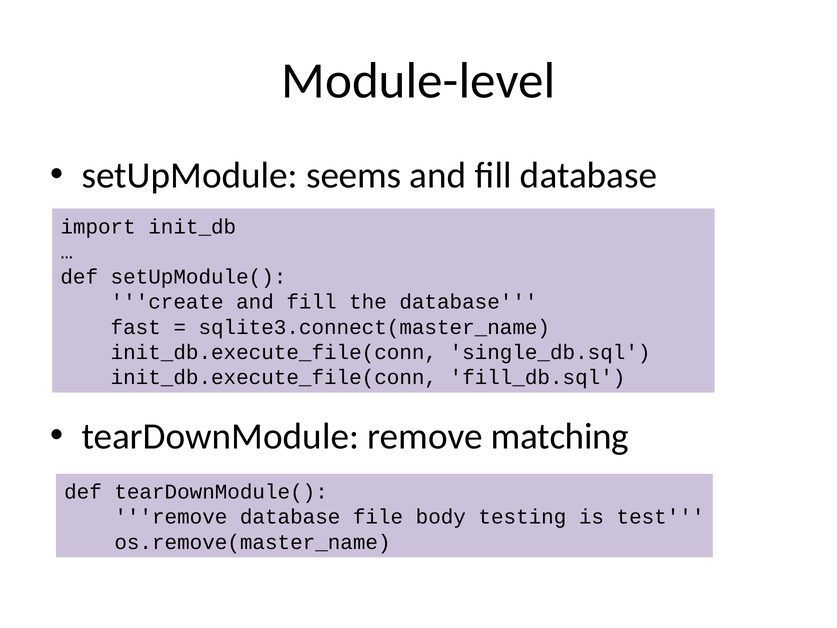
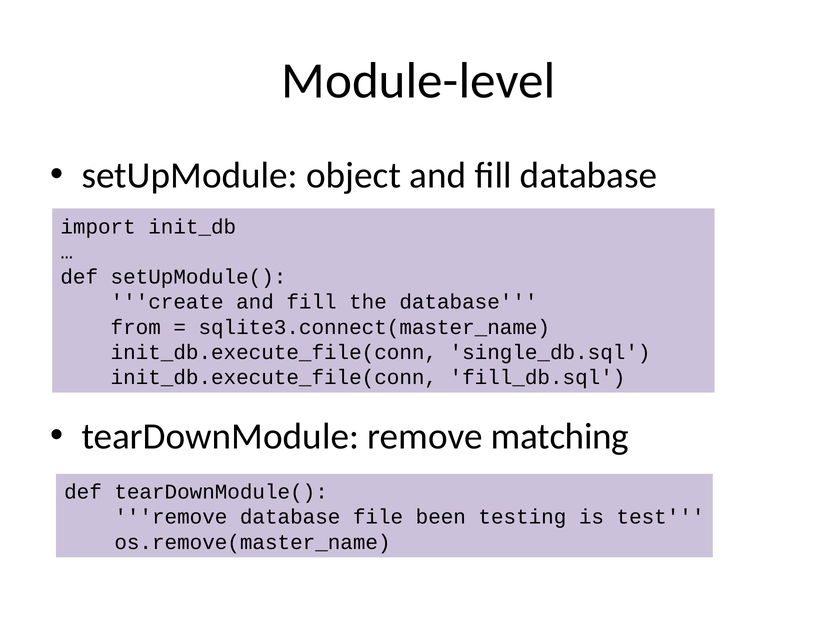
seems: seems -> object
fast: fast -> from
body: body -> been
